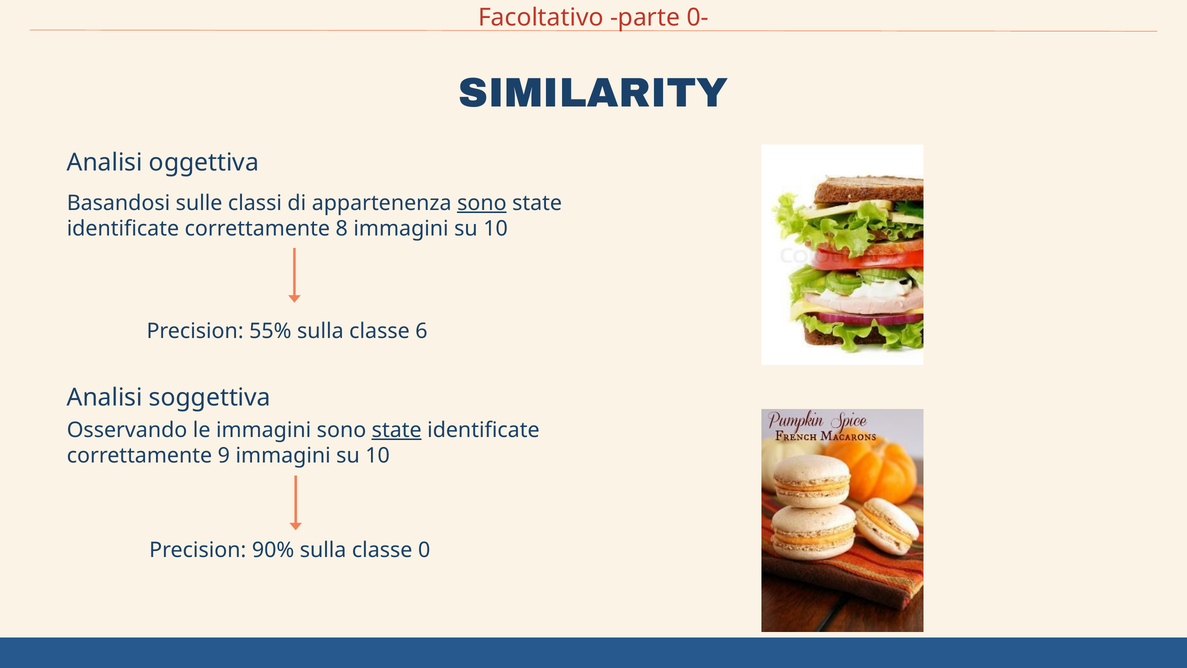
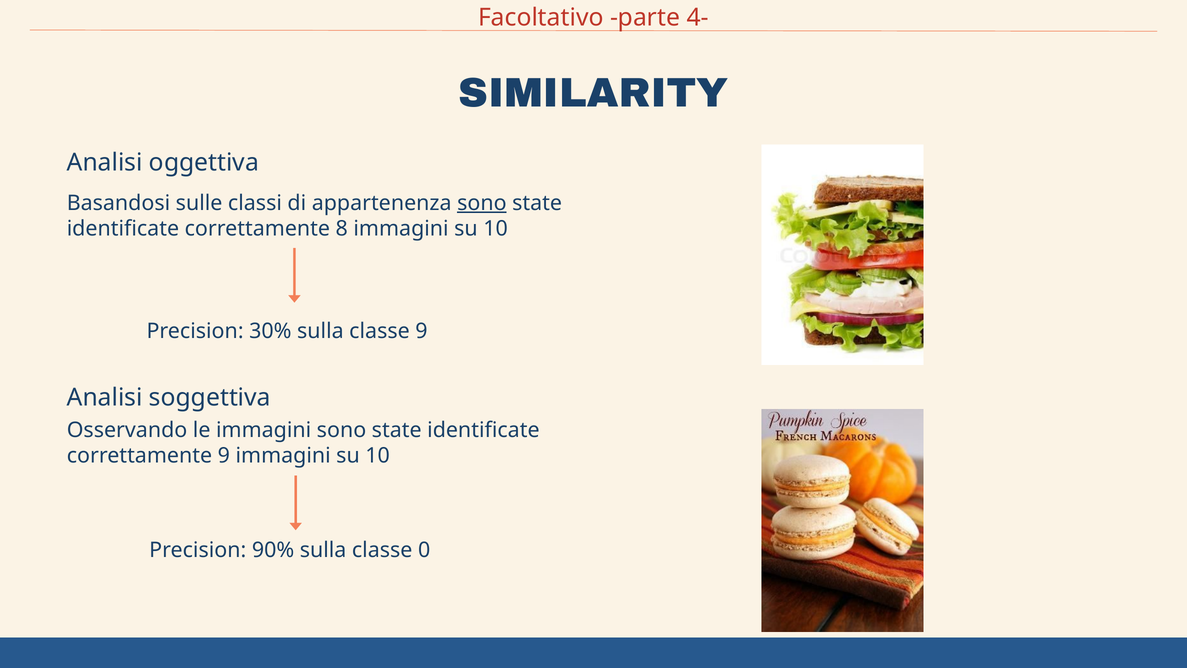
0-: 0- -> 4-
55%: 55% -> 30%
classe 6: 6 -> 9
state at (397, 430) underline: present -> none
